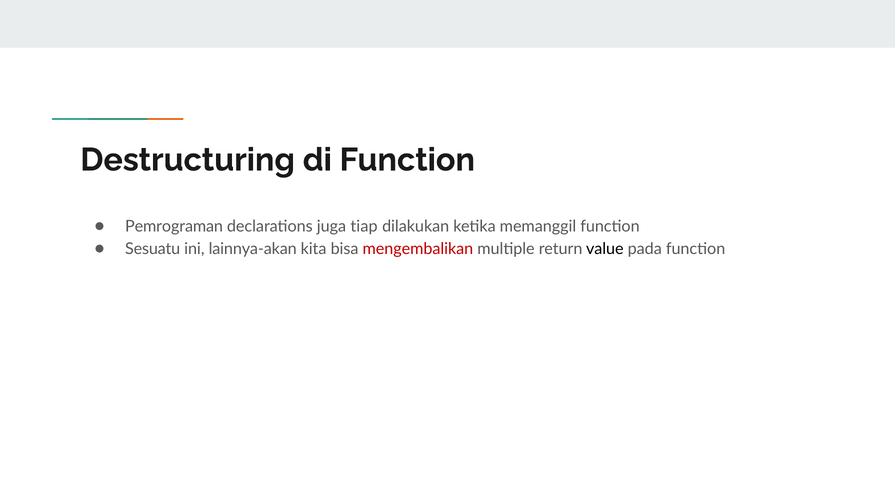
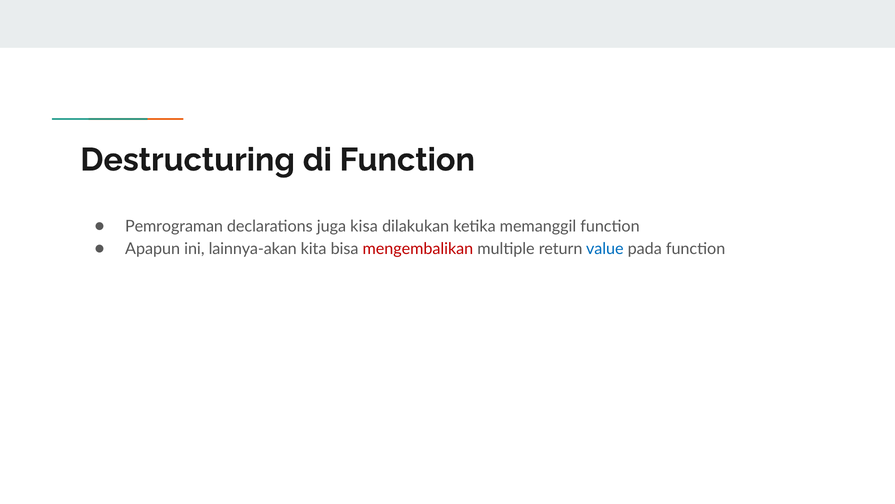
tiap: tiap -> kisa
Sesuatu: Sesuatu -> Apapun
value colour: black -> blue
